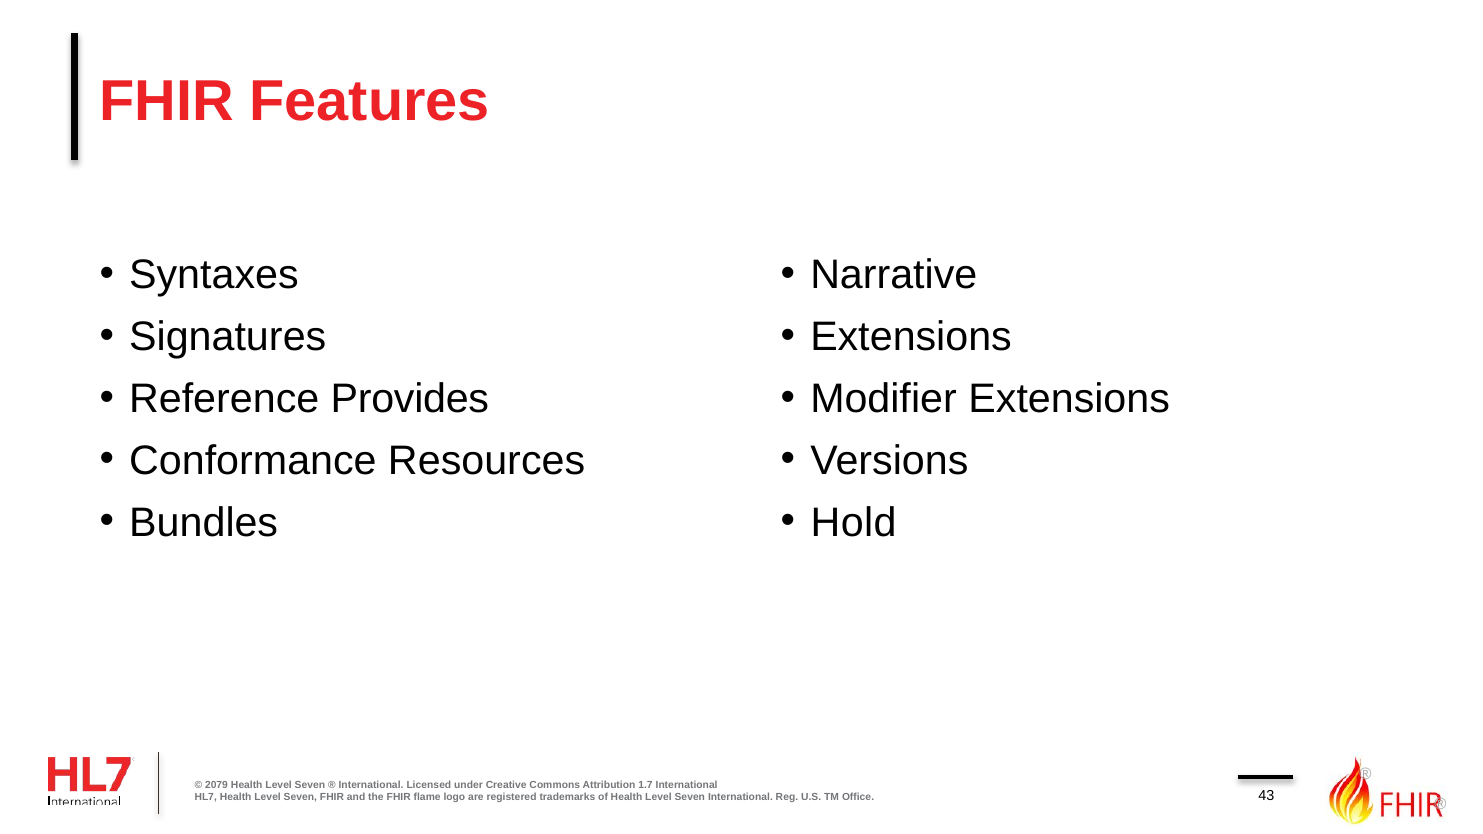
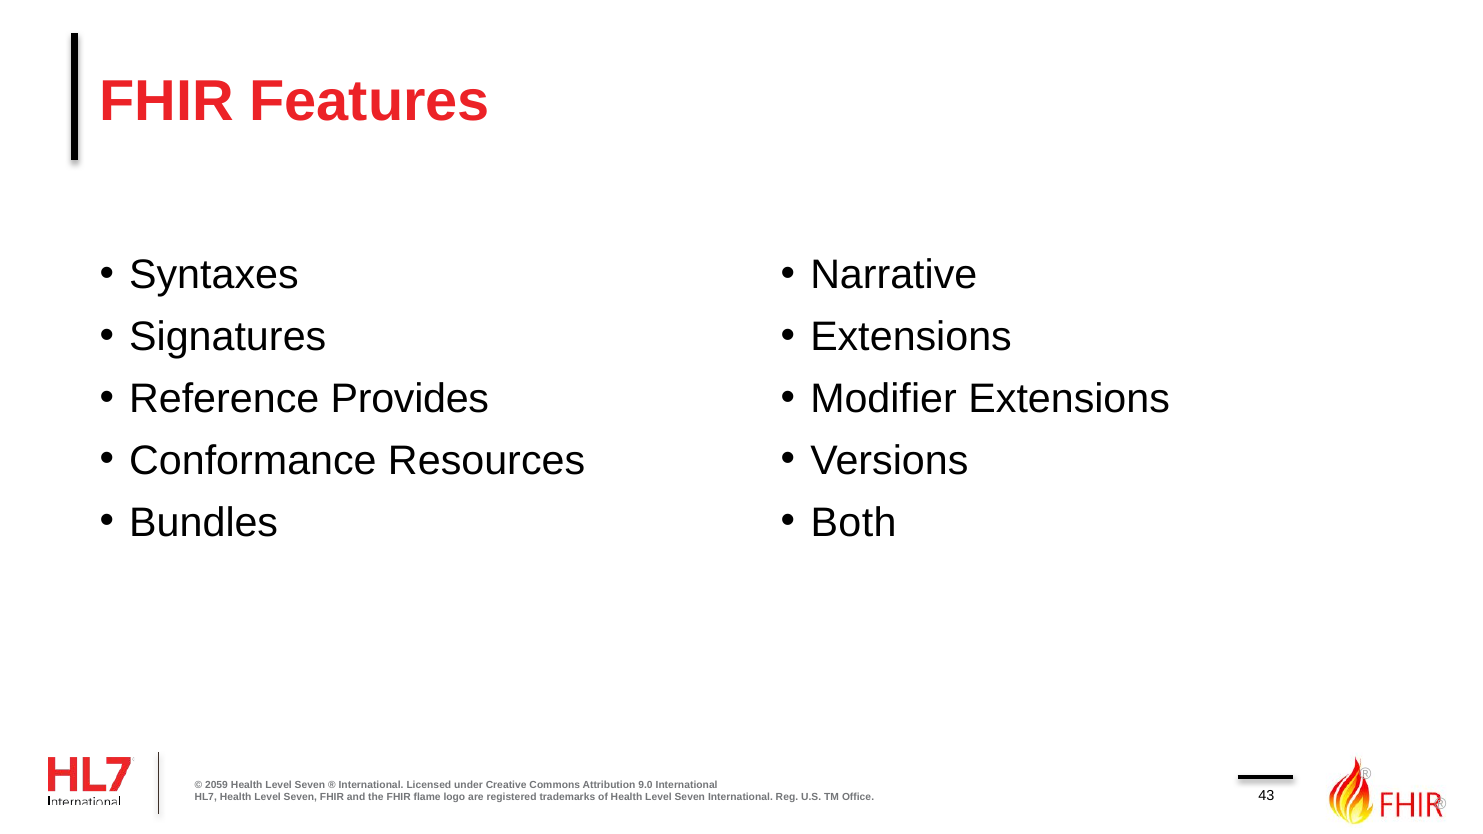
Hold: Hold -> Both
2079: 2079 -> 2059
1.7: 1.7 -> 9.0
